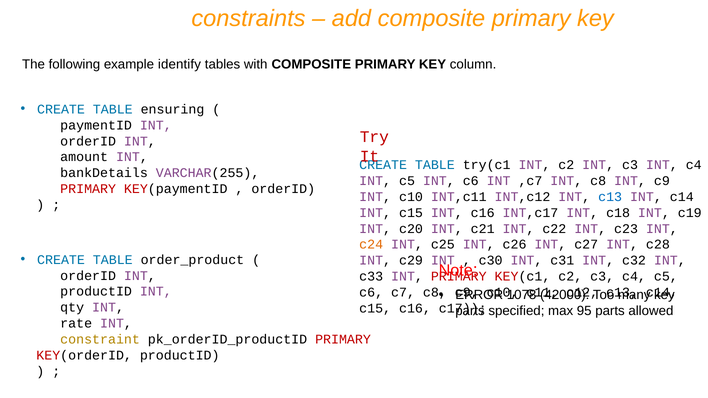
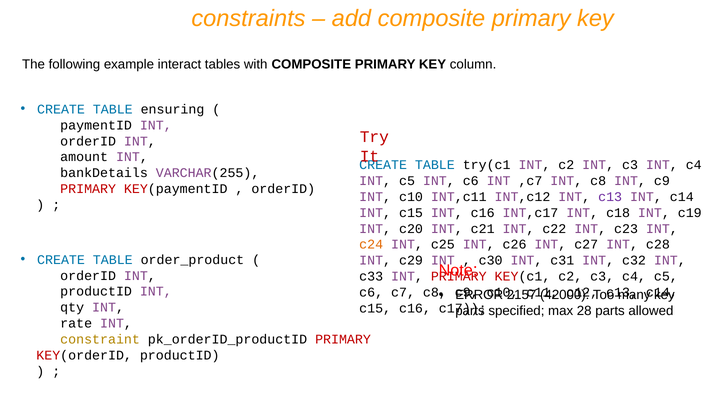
identify: identify -> interact
c13 at (610, 197) colour: blue -> purple
1078: 1078 -> 2157
95: 95 -> 28
